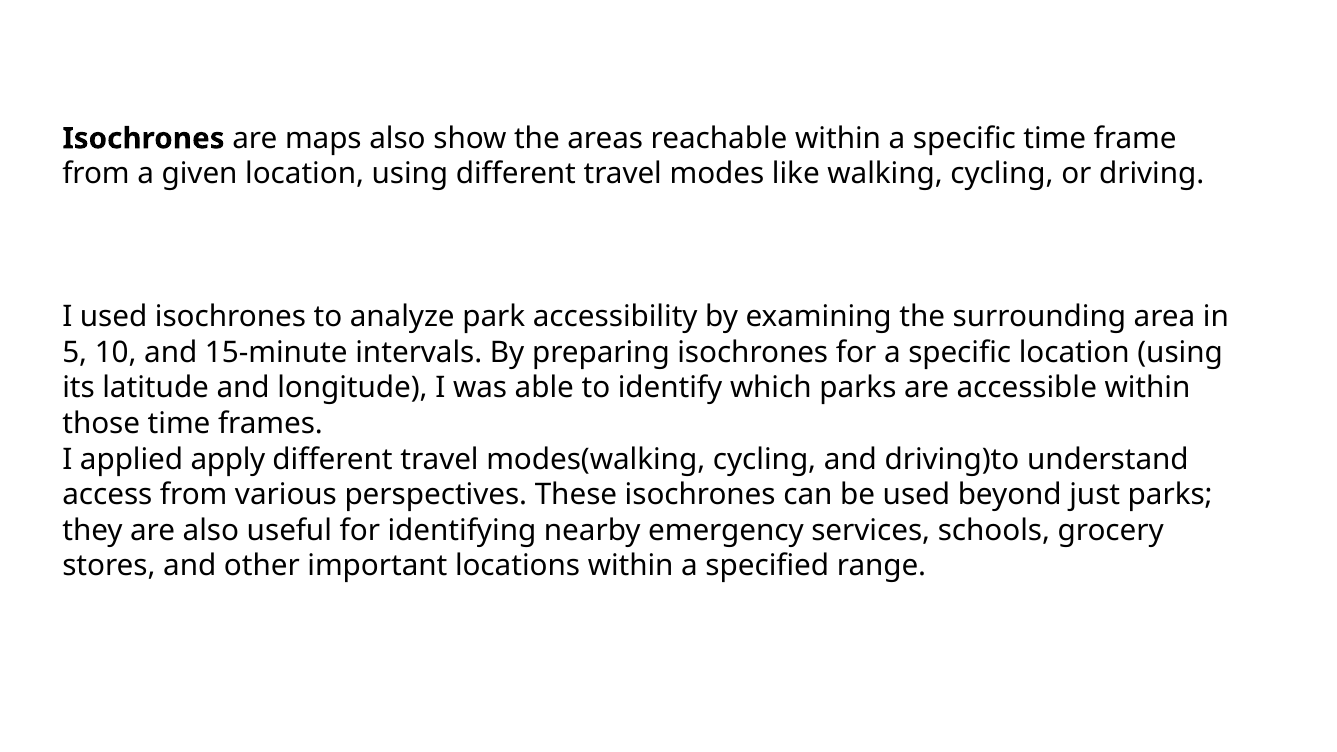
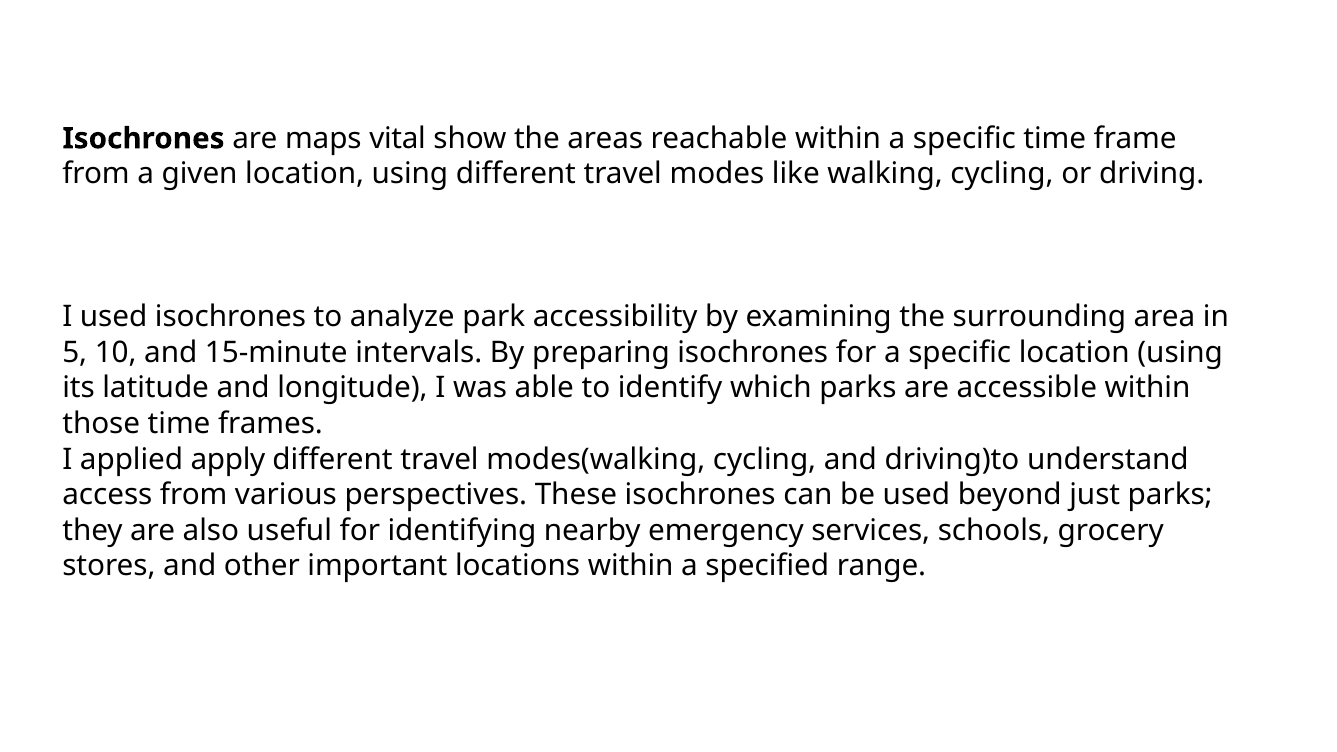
maps also: also -> vital
